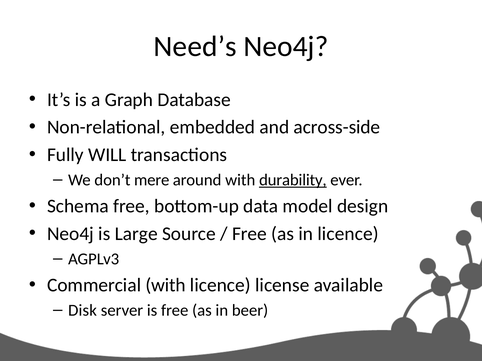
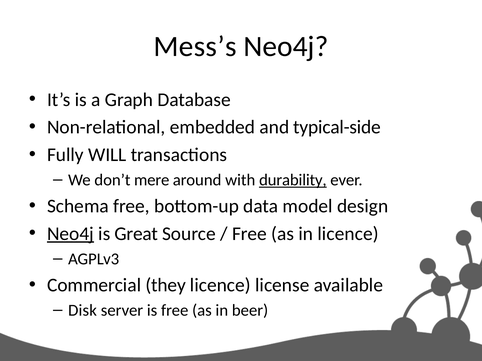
Need’s: Need’s -> Mess’s
across-side: across-side -> typical-side
Neo4j at (70, 234) underline: none -> present
Large: Large -> Great
Commercial with: with -> they
